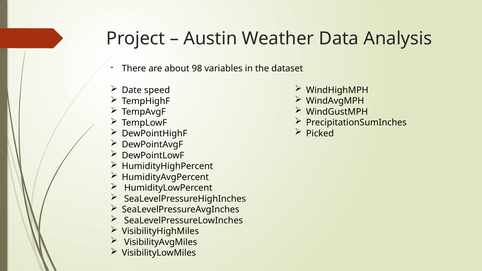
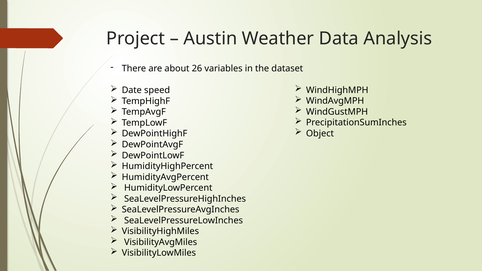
98: 98 -> 26
Picked: Picked -> Object
